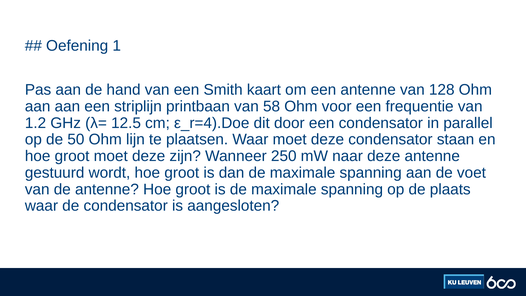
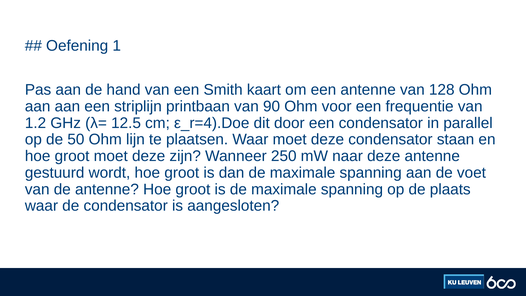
58: 58 -> 90
